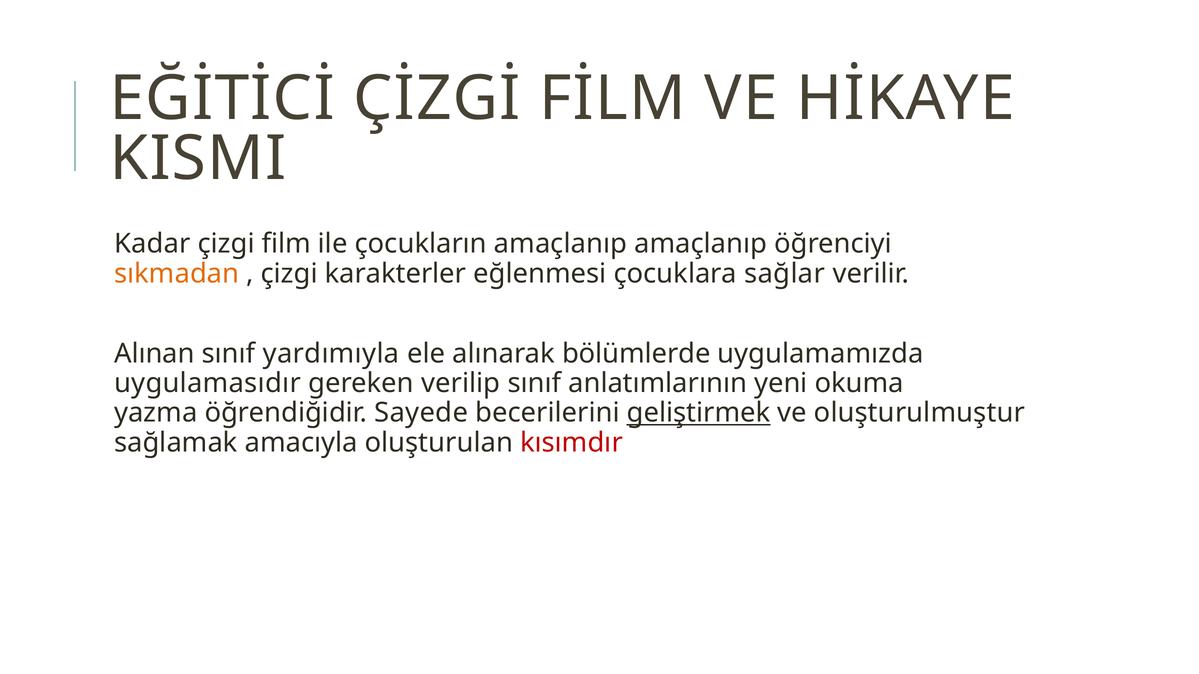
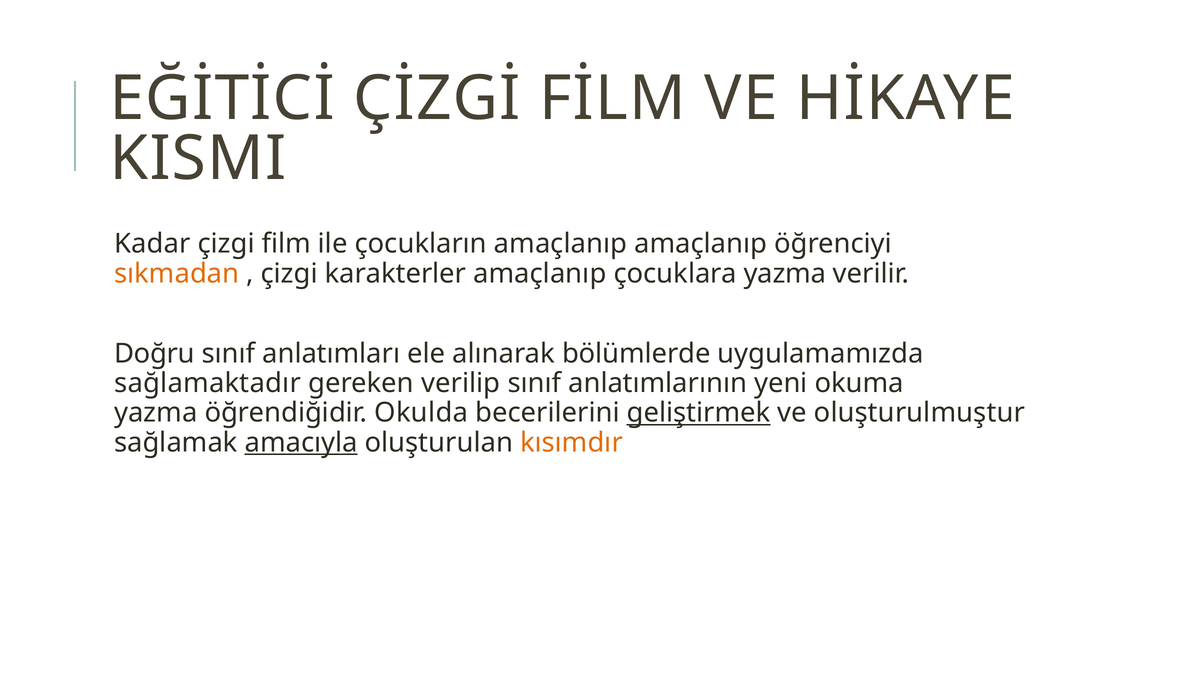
karakterler eğlenmesi: eğlenmesi -> amaçlanıp
çocuklara sağlar: sağlar -> yazma
Alınan: Alınan -> Doğru
yardımıyla: yardımıyla -> anlatımları
uygulamasıdır: uygulamasıdır -> sağlamaktadır
Sayede: Sayede -> Okulda
amacıyla underline: none -> present
kısımdır colour: red -> orange
